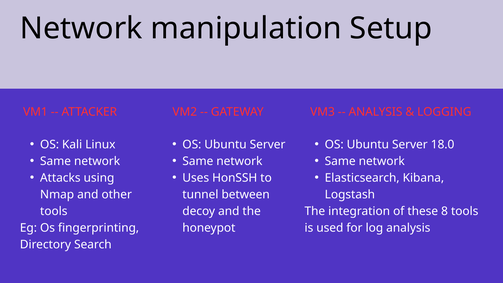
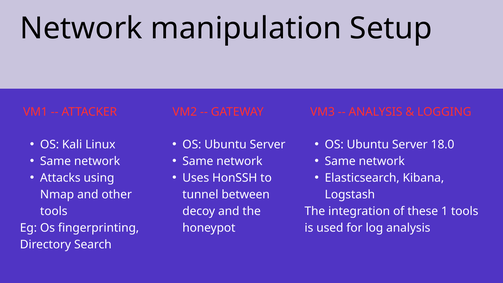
8: 8 -> 1
